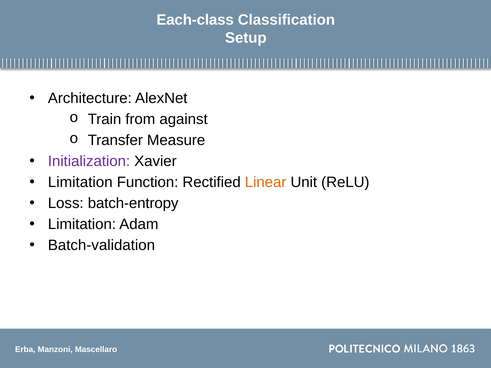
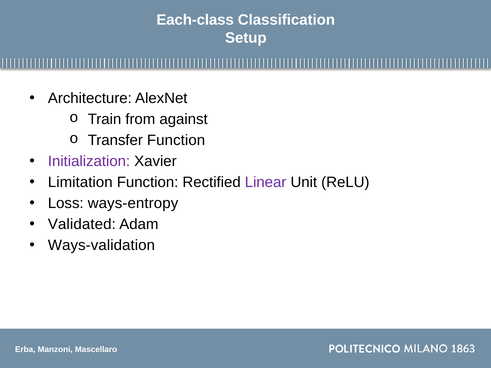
Transfer Measure: Measure -> Function
Linear colour: orange -> purple
batch-entropy: batch-entropy -> ways-entropy
Limitation at (82, 224): Limitation -> Validated
Batch-validation: Batch-validation -> Ways-validation
